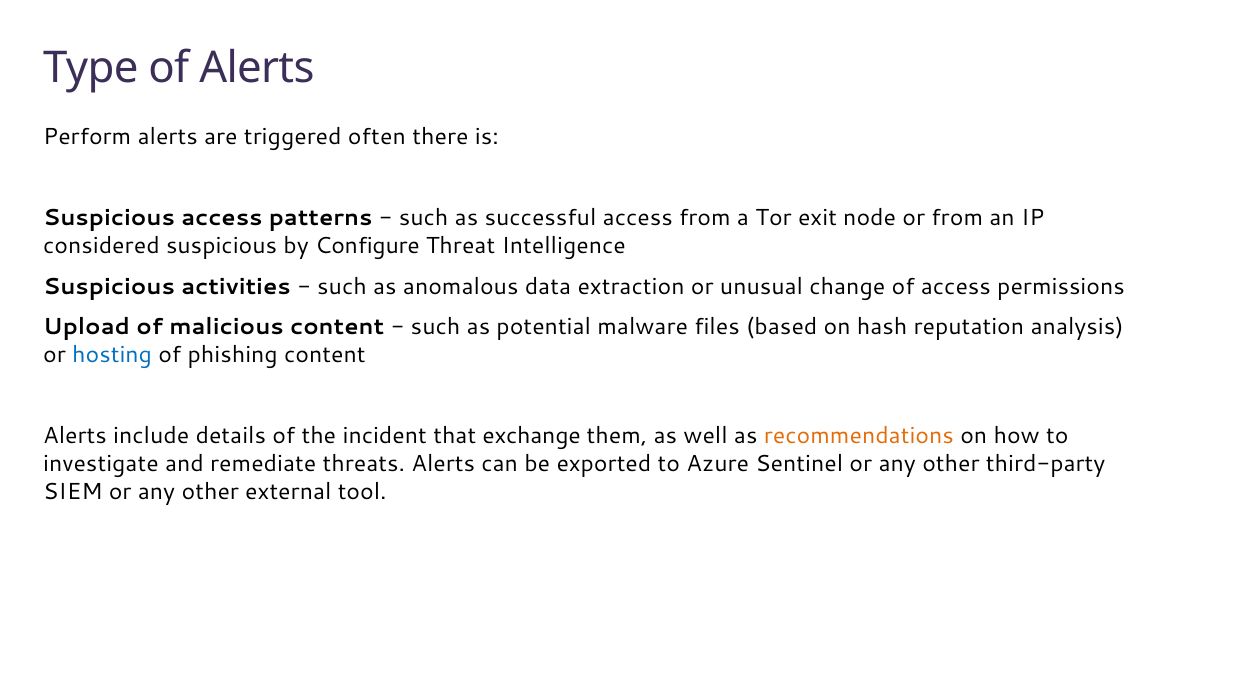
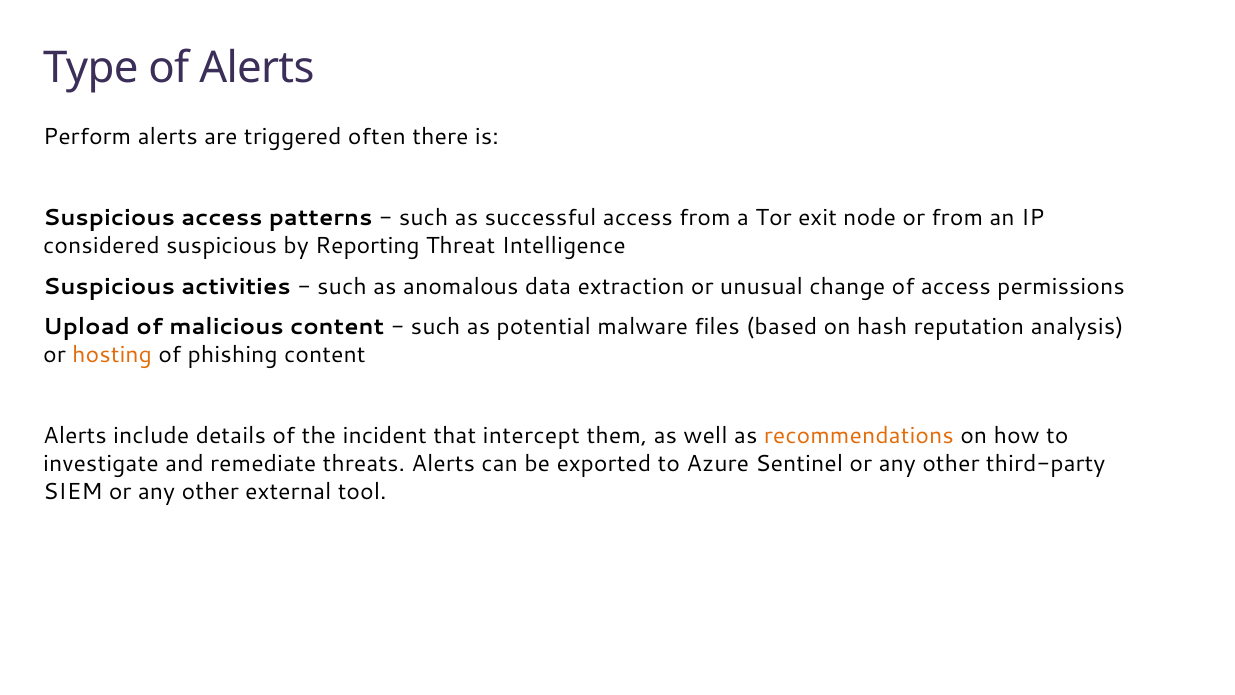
Configure: Configure -> Reporting
hosting colour: blue -> orange
exchange: exchange -> intercept
